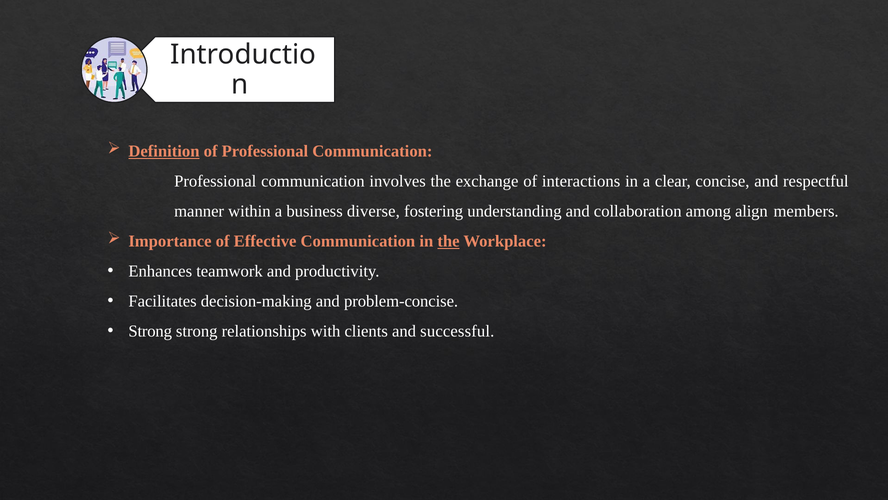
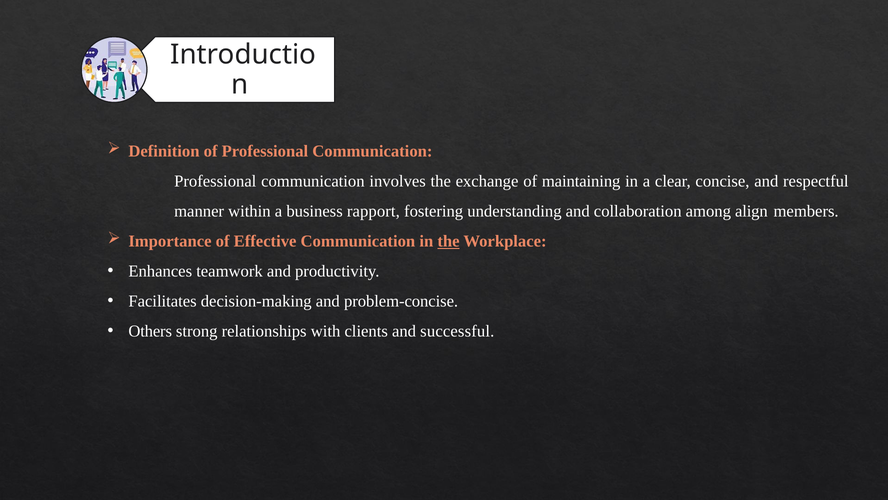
Definition underline: present -> none
interactions: interactions -> maintaining
diverse: diverse -> rapport
Strong at (150, 331): Strong -> Others
